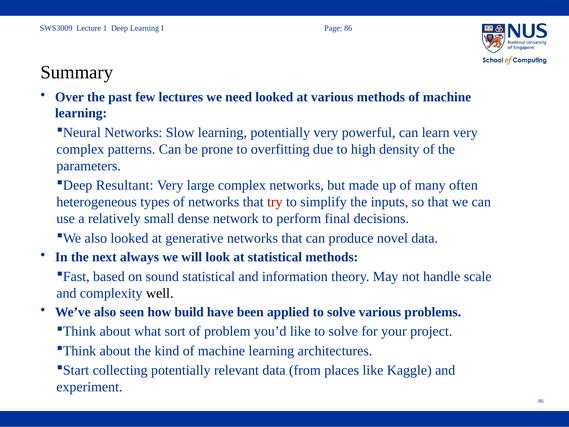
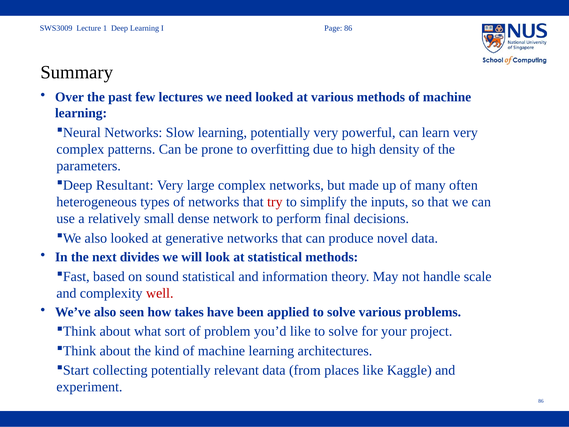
always: always -> divides
well colour: black -> red
build: build -> takes
